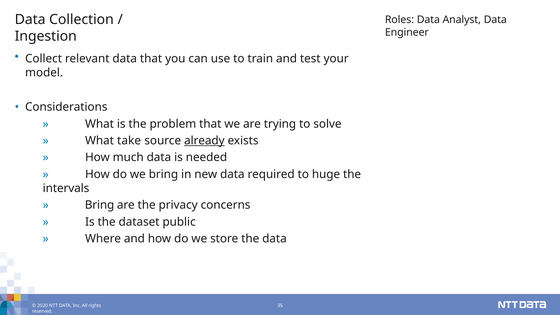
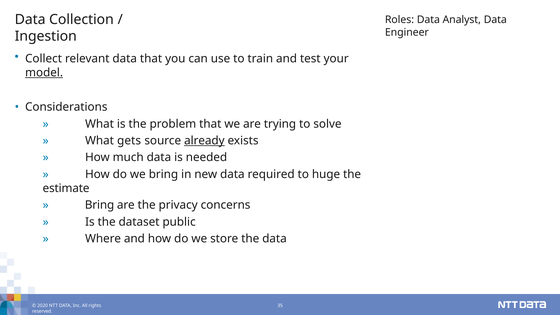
model underline: none -> present
take: take -> gets
intervals: intervals -> estimate
